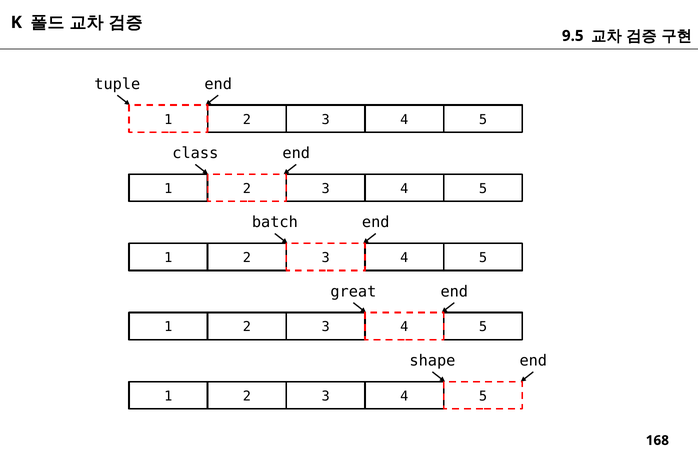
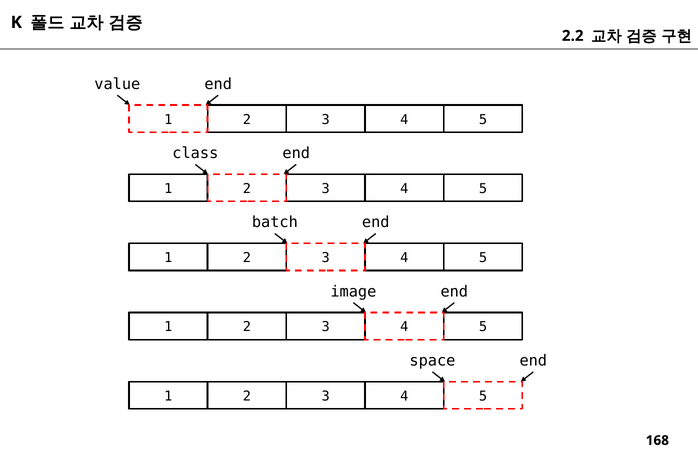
9.5: 9.5 -> 2.2
tuple: tuple -> value
great: great -> image
shape: shape -> space
